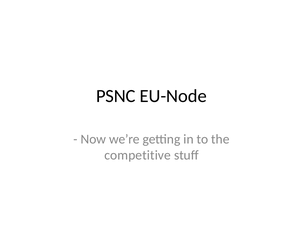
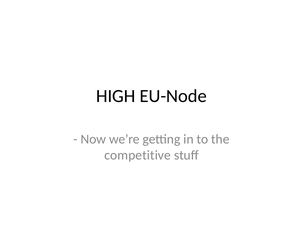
PSNC: PSNC -> HIGH
